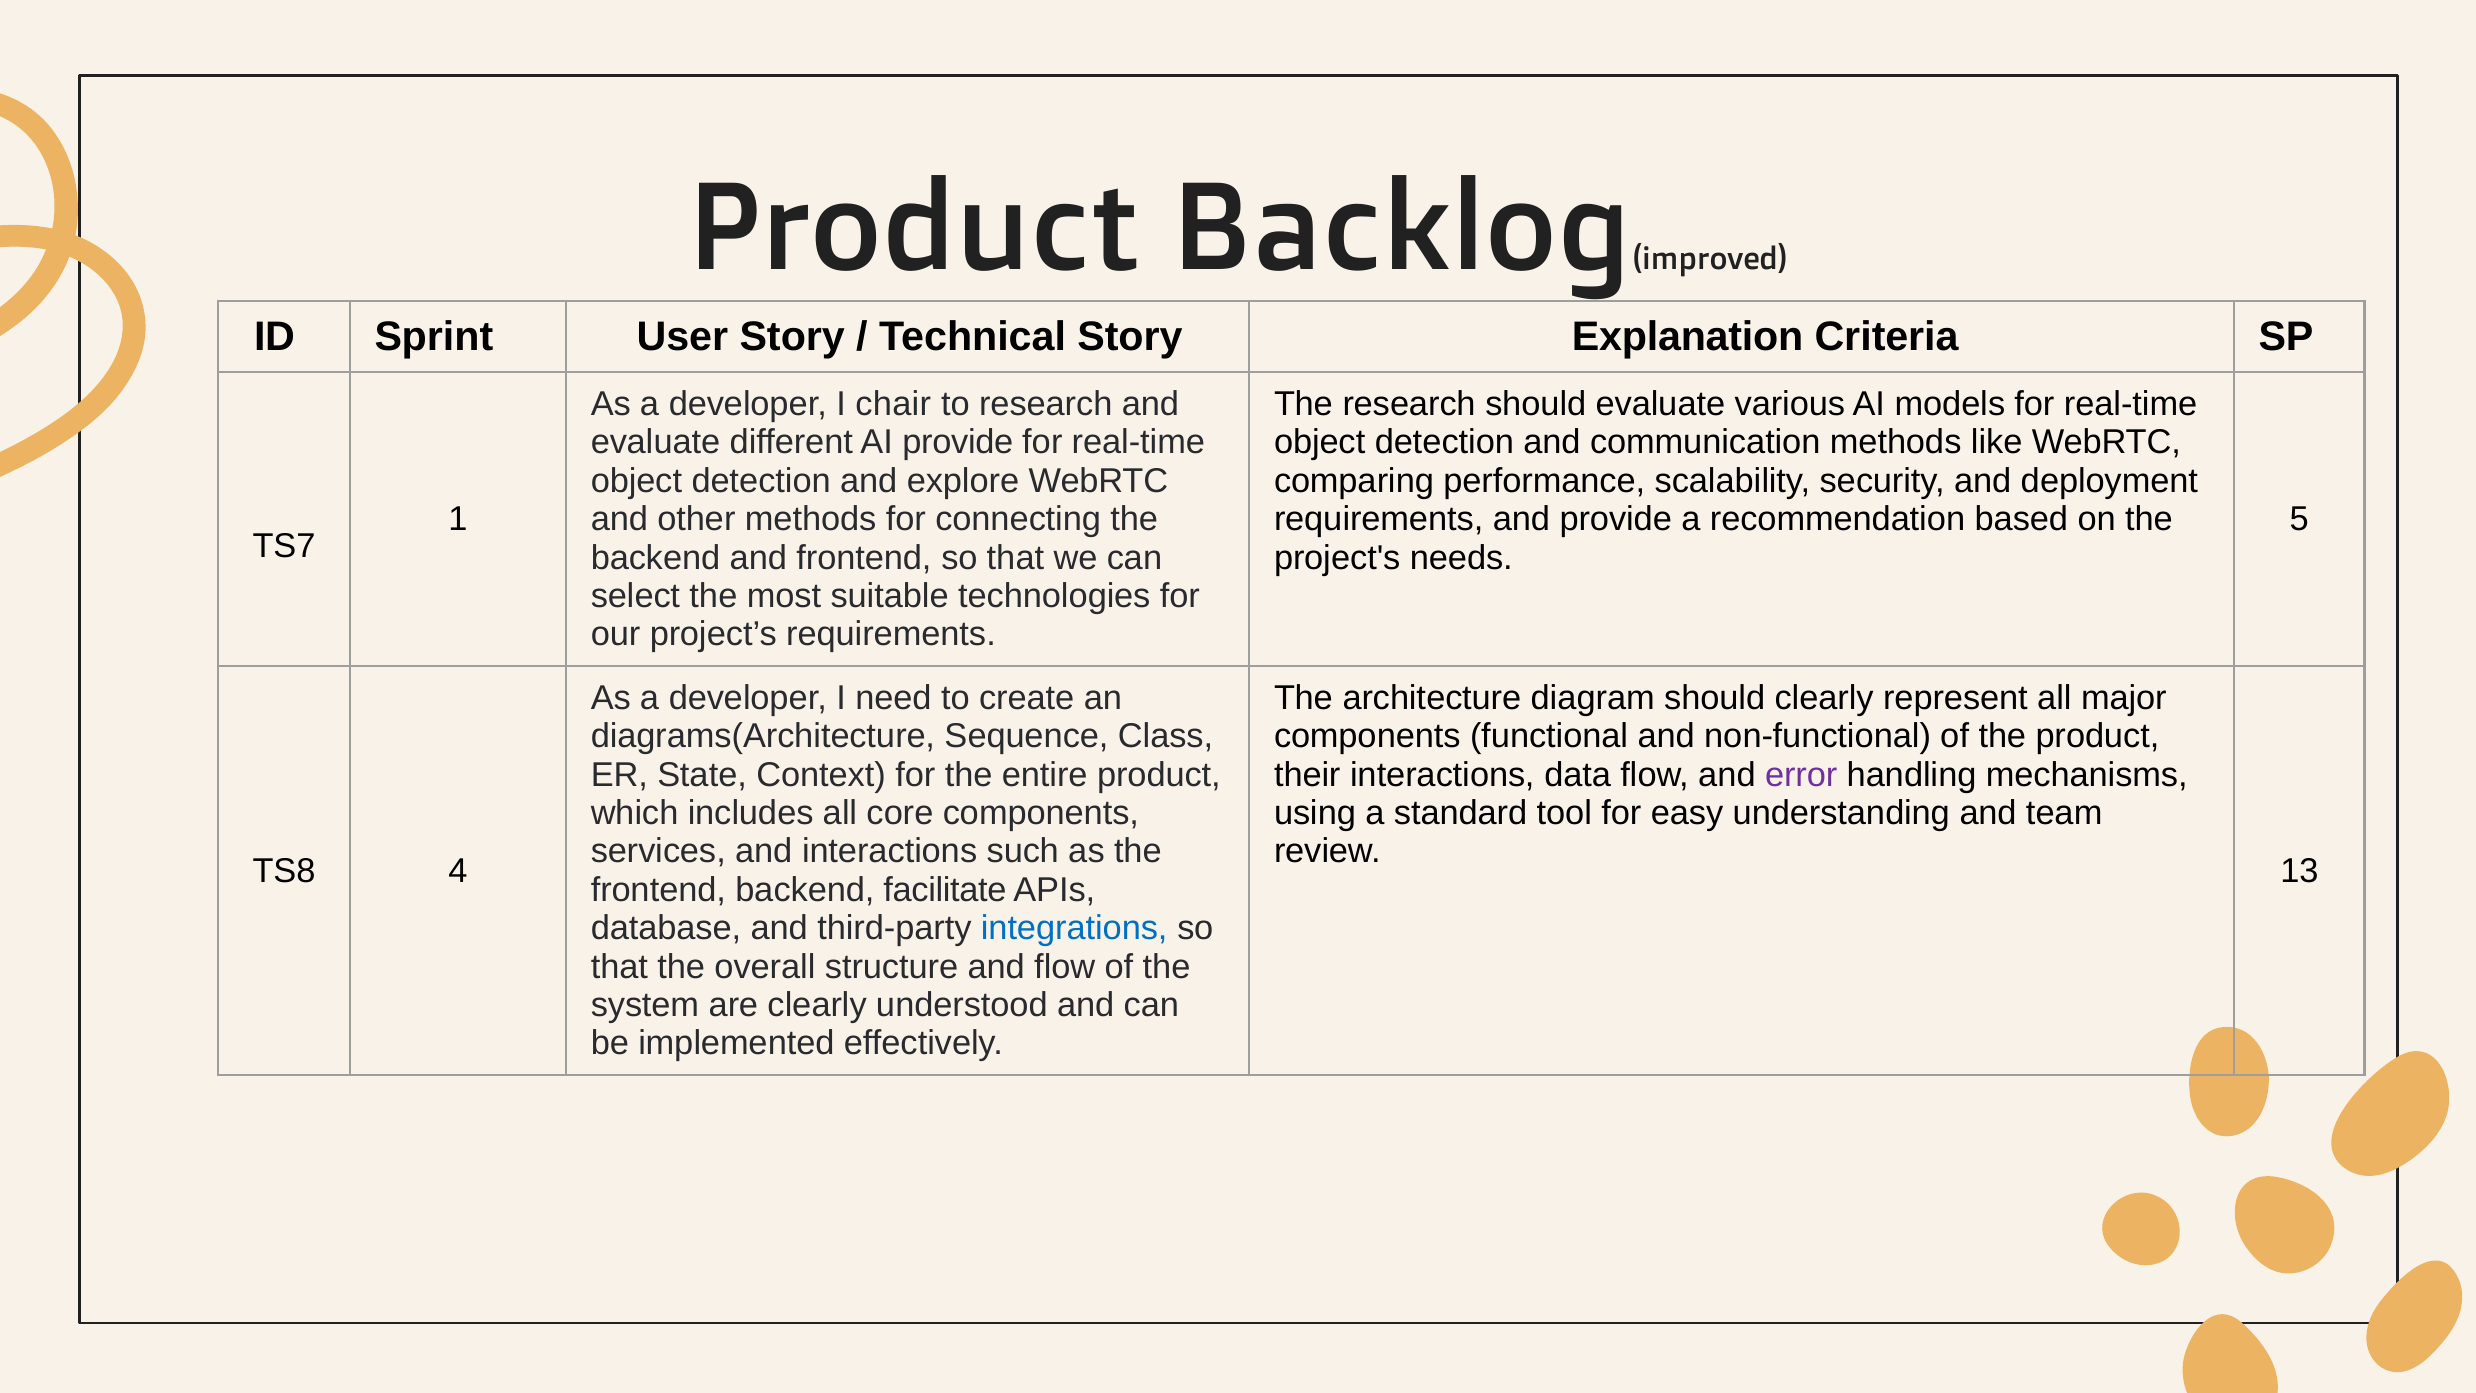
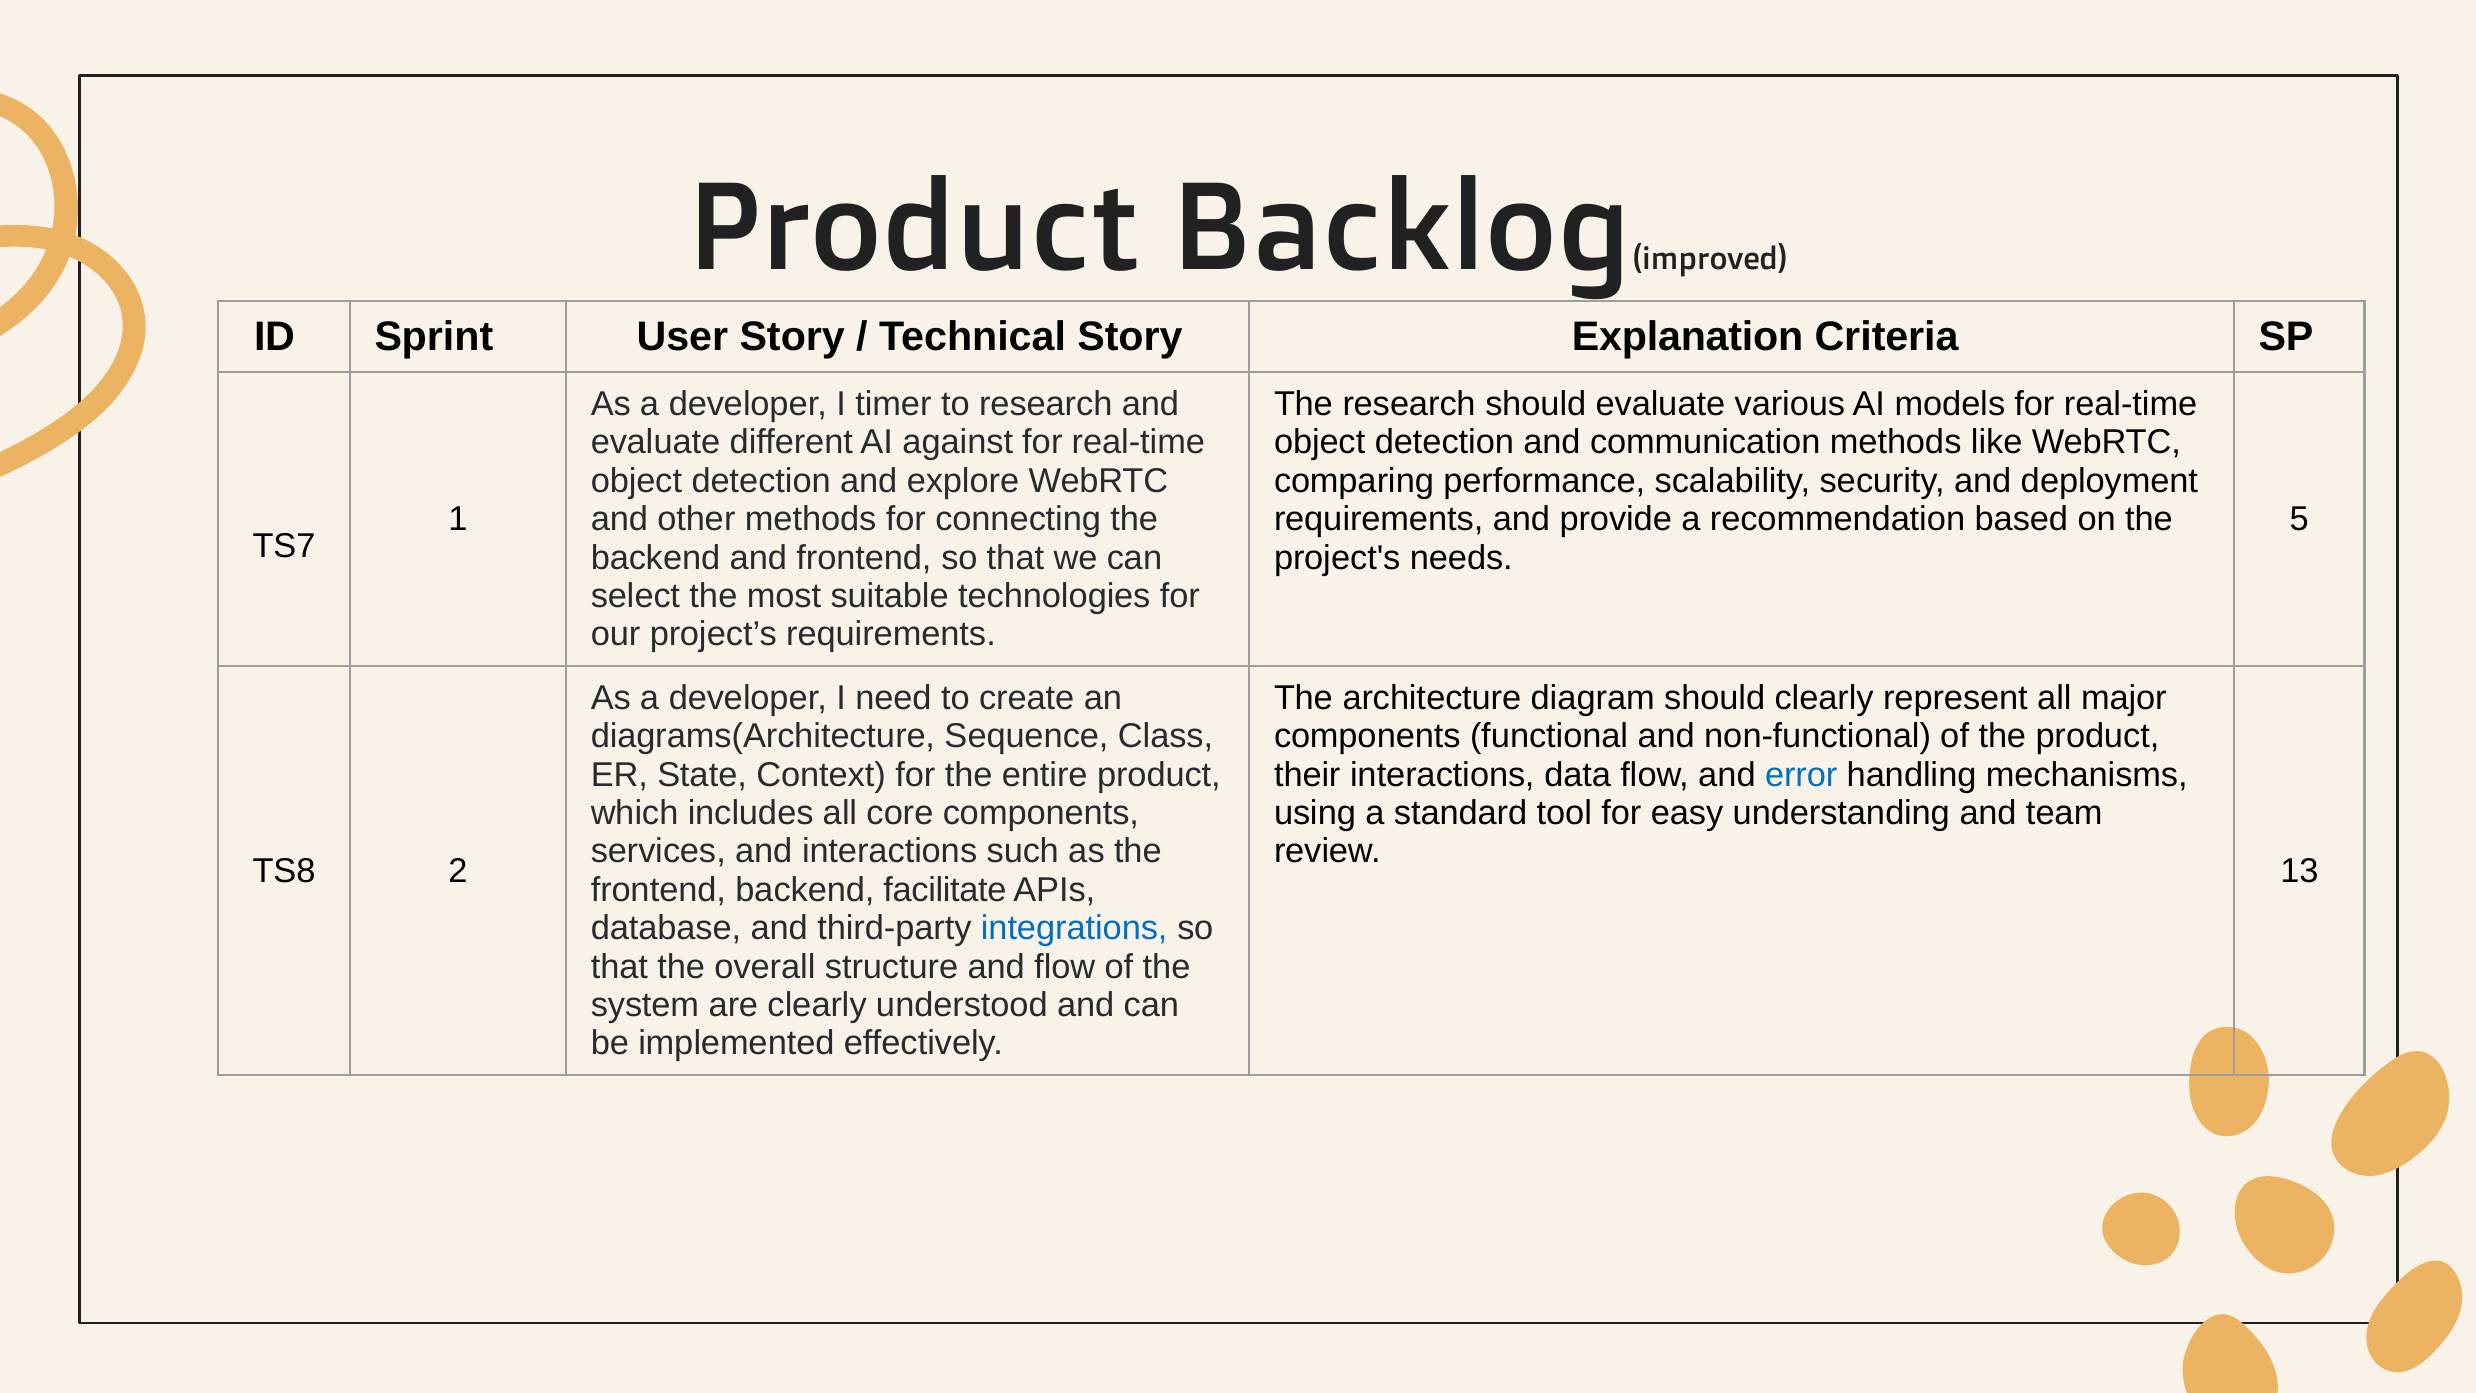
chair: chair -> timer
AI provide: provide -> against
error colour: purple -> blue
4: 4 -> 2
